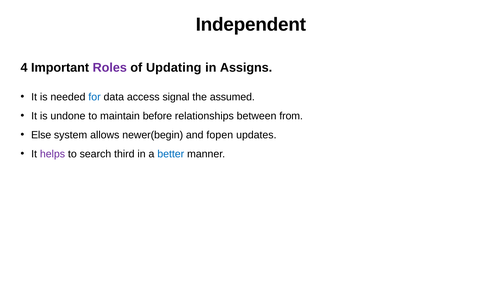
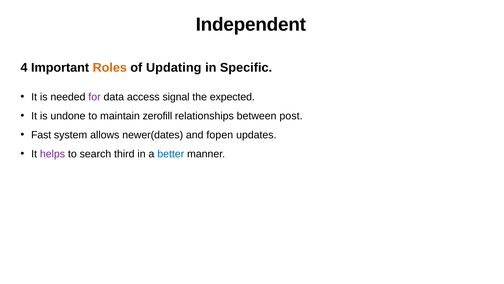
Roles colour: purple -> orange
Assigns: Assigns -> Specific
for colour: blue -> purple
assumed: assumed -> expected
before: before -> zerofill
from: from -> post
Else: Else -> Fast
newer(begin: newer(begin -> newer(dates
